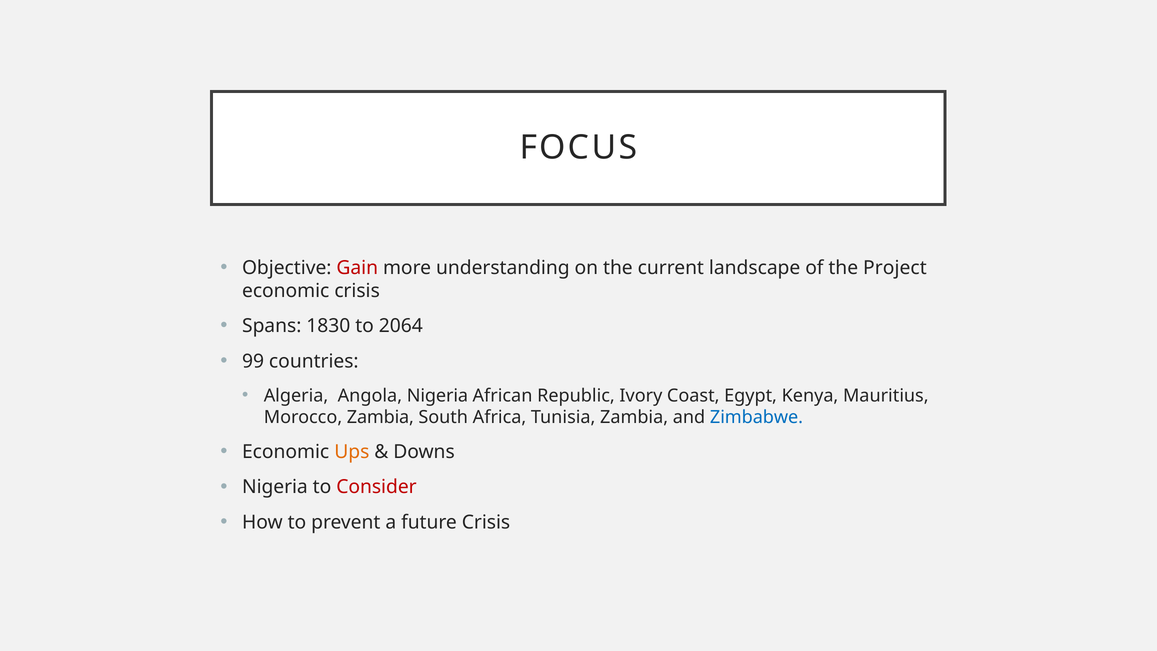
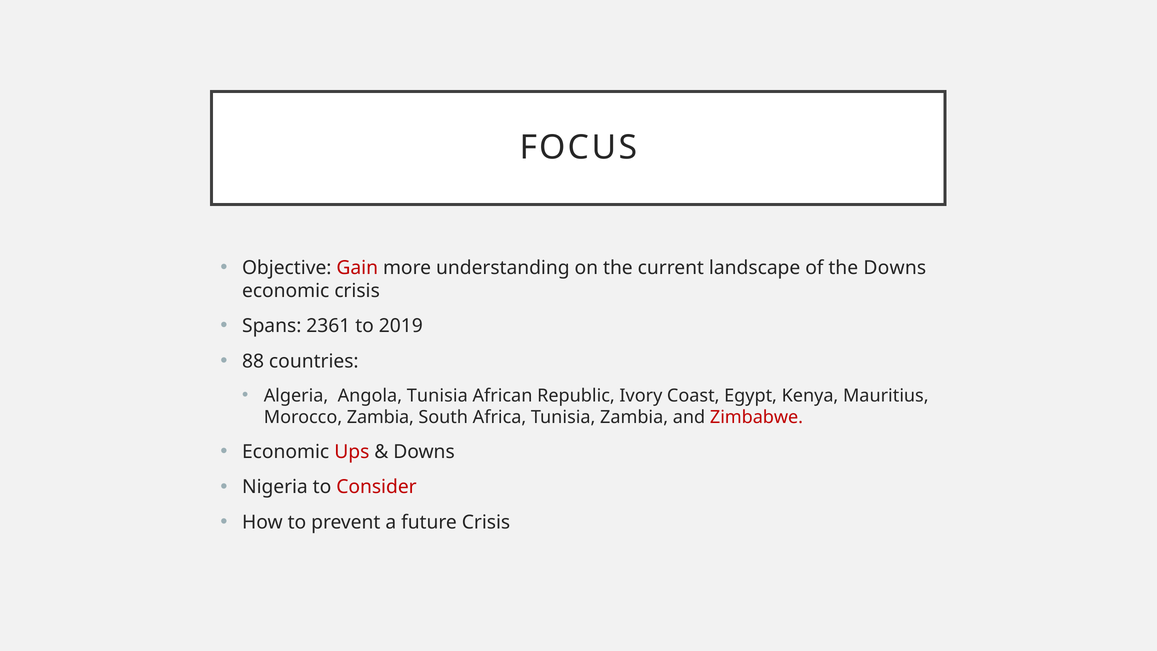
the Project: Project -> Downs
1830: 1830 -> 2361
2064: 2064 -> 2019
99: 99 -> 88
Angola Nigeria: Nigeria -> Tunisia
Zimbabwe colour: blue -> red
Ups colour: orange -> red
